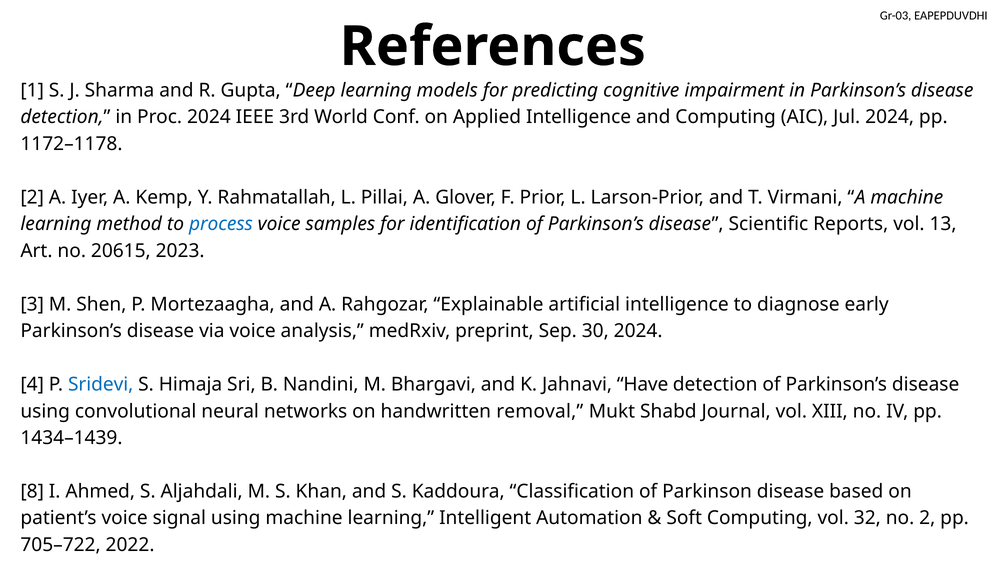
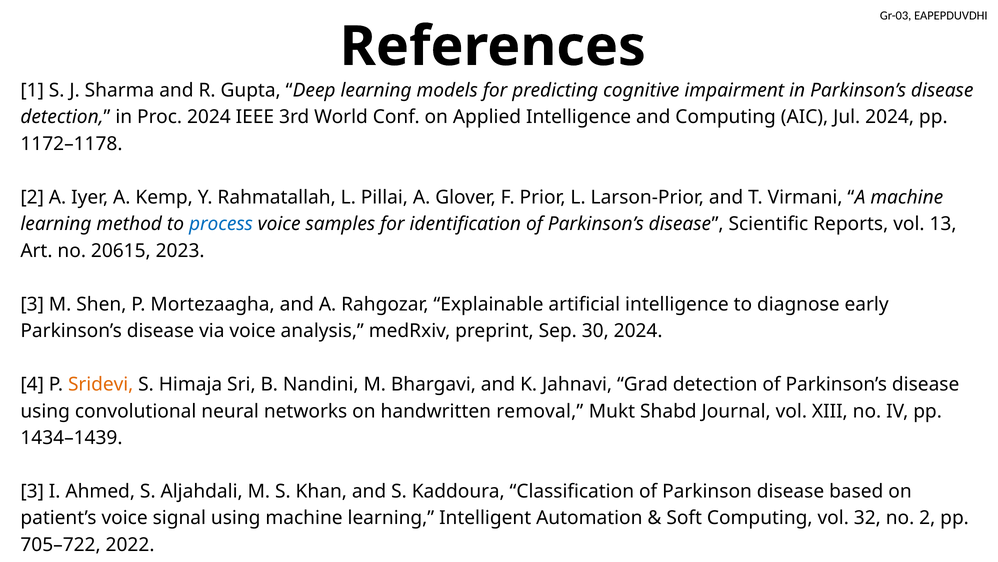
Sridevi colour: blue -> orange
Have: Have -> Grad
8 at (32, 491): 8 -> 3
